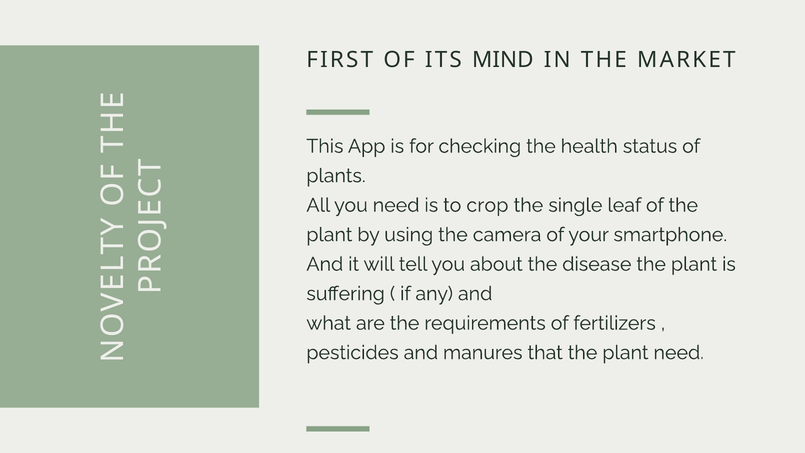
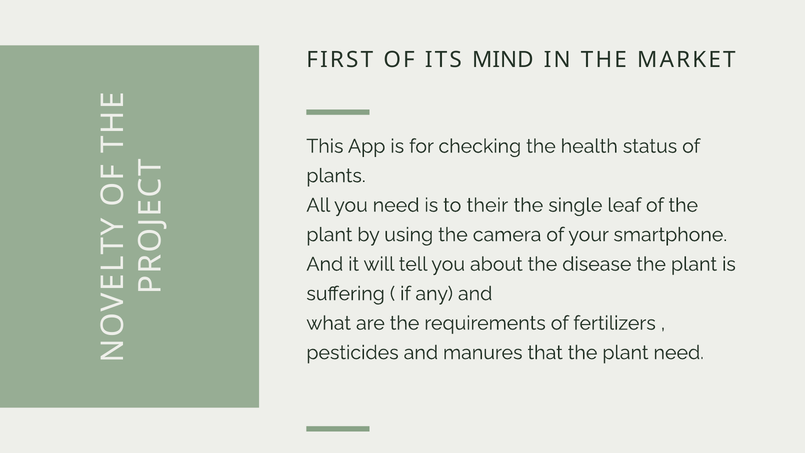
crop: crop -> their
